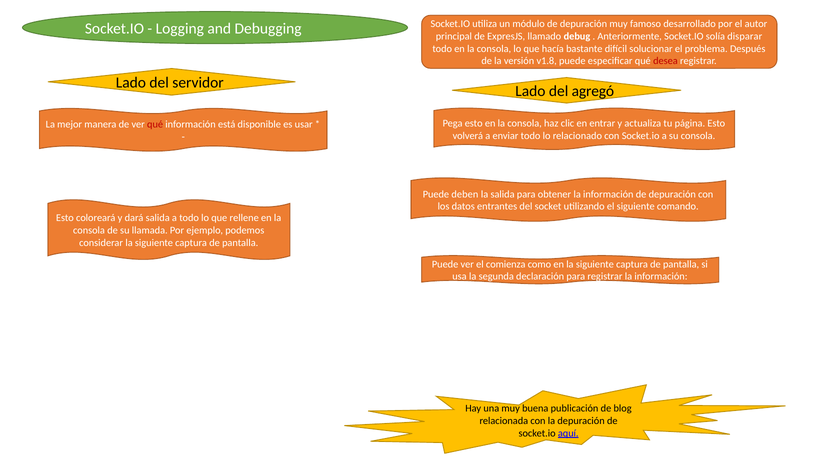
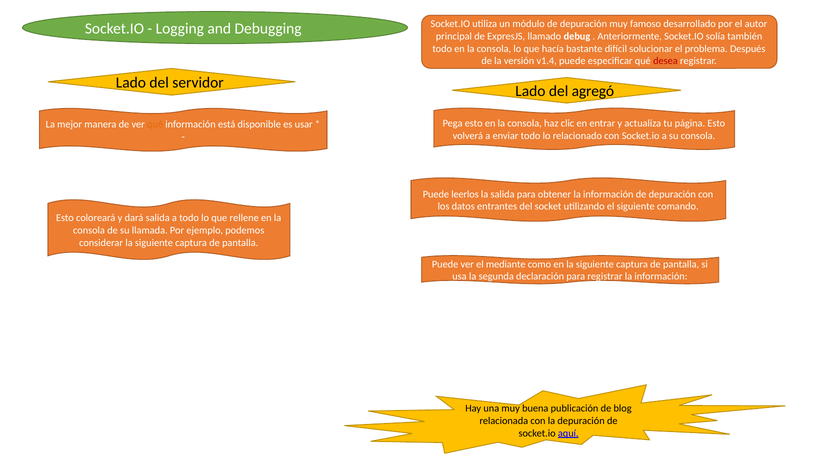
disparar: disparar -> también
v1.8: v1.8 -> v1.4
qué at (155, 124) colour: red -> orange
deben: deben -> leerlos
comienza: comienza -> mediante
